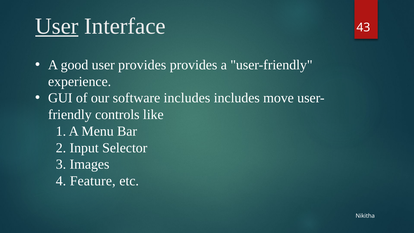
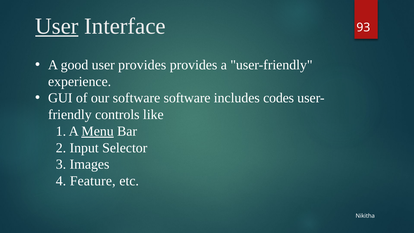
43: 43 -> 93
software includes: includes -> software
move: move -> codes
Menu underline: none -> present
